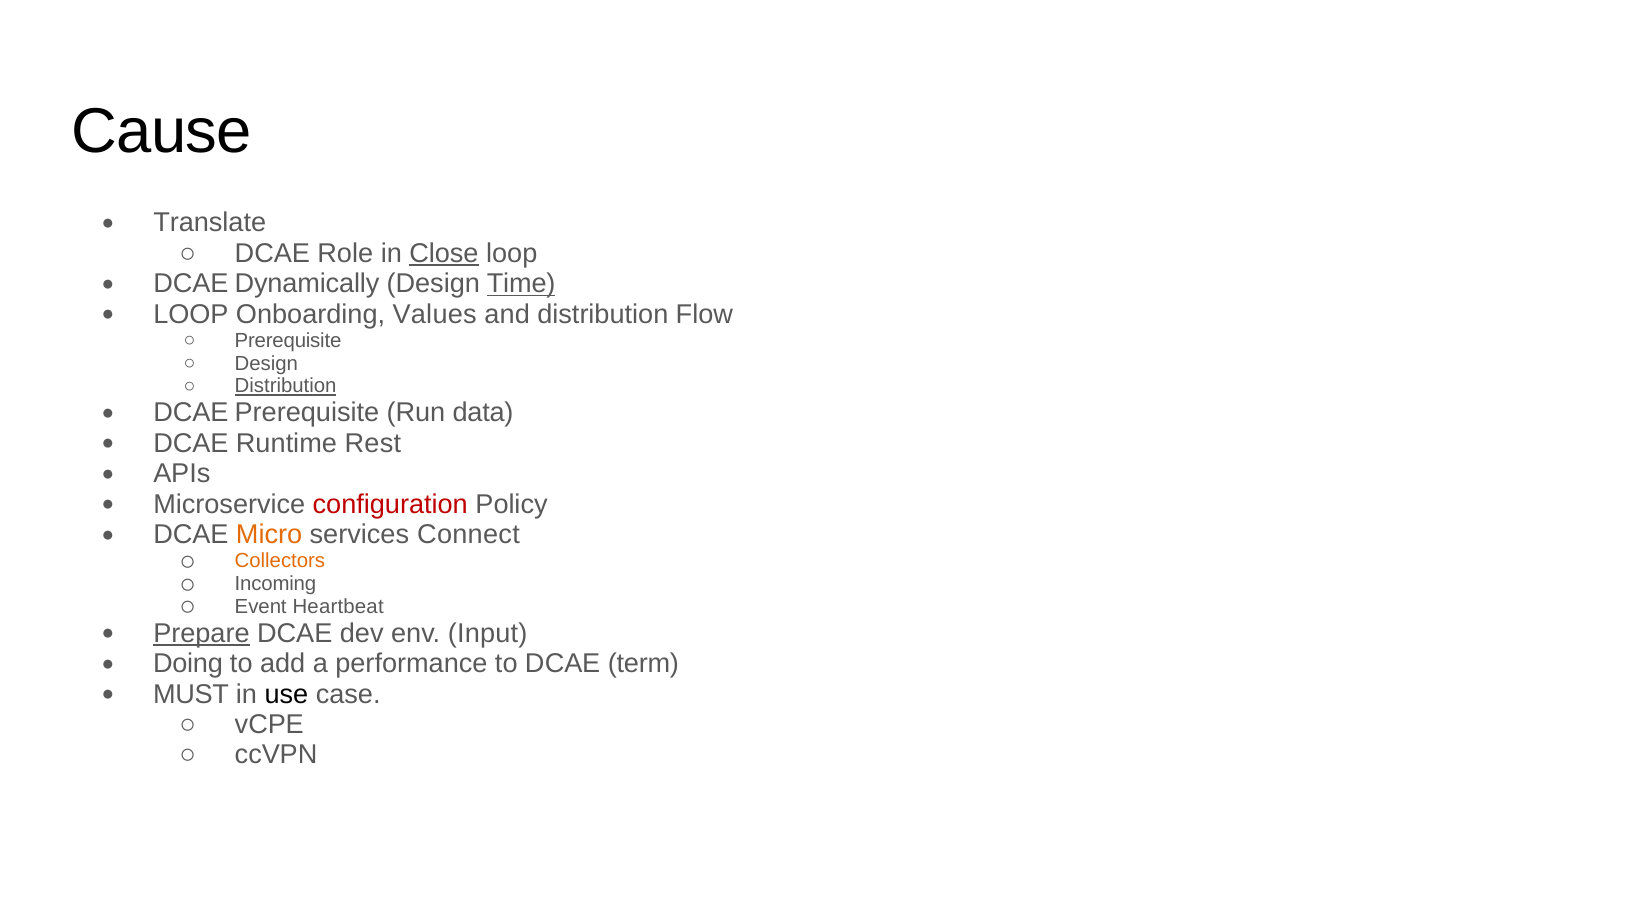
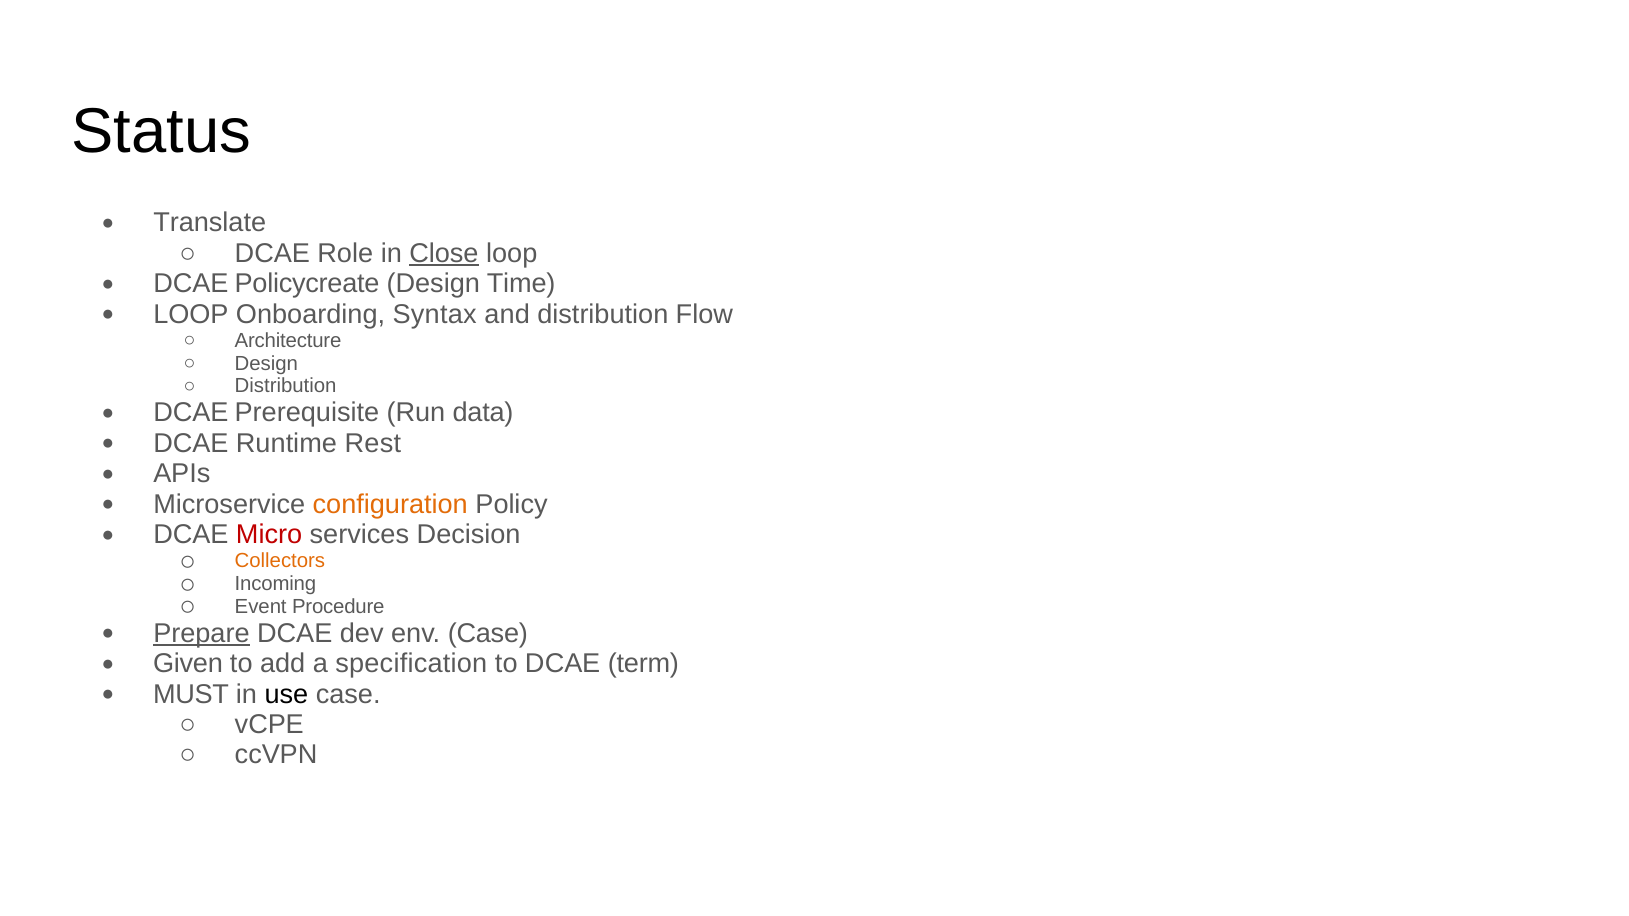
Cause: Cause -> Status
Dynamically: Dynamically -> Policycreate
Time underline: present -> none
Values: Values -> Syntax
Prerequisite at (288, 341): Prerequisite -> Architecture
Distribution at (286, 386) underline: present -> none
configuration colour: red -> orange
Micro colour: orange -> red
Connect: Connect -> Decision
Heartbeat: Heartbeat -> Procedure
env Input: Input -> Case
Doing: Doing -> Given
performance: performance -> specification
